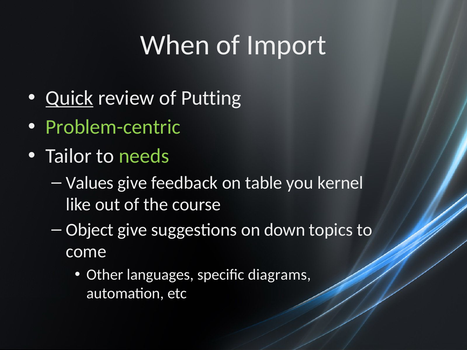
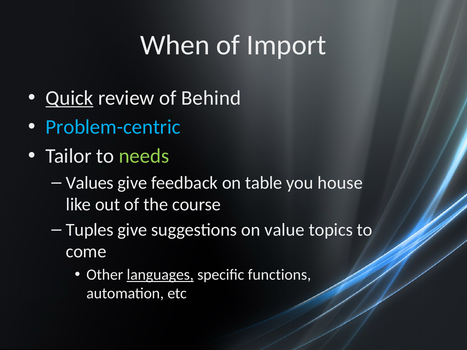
Putting: Putting -> Behind
Problem-centric colour: light green -> light blue
kernel: kernel -> house
Object: Object -> Tuples
down: down -> value
languages underline: none -> present
diagrams: diagrams -> functions
